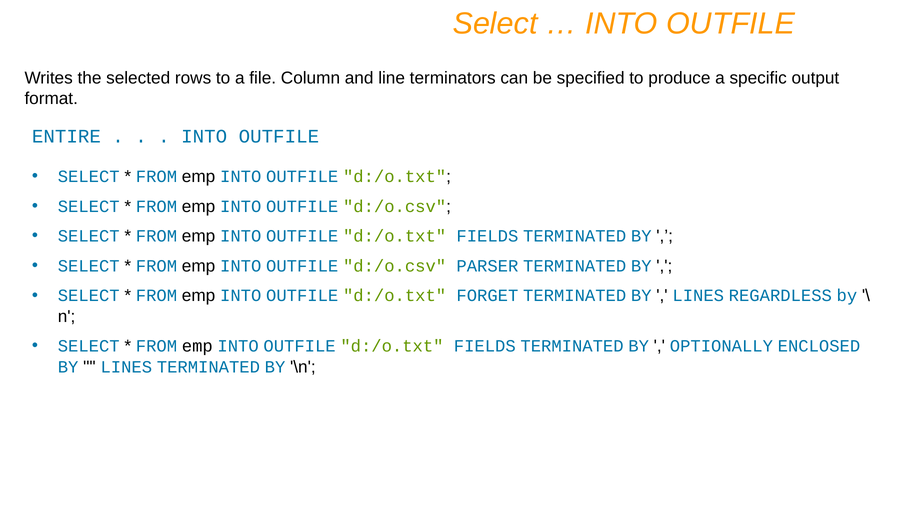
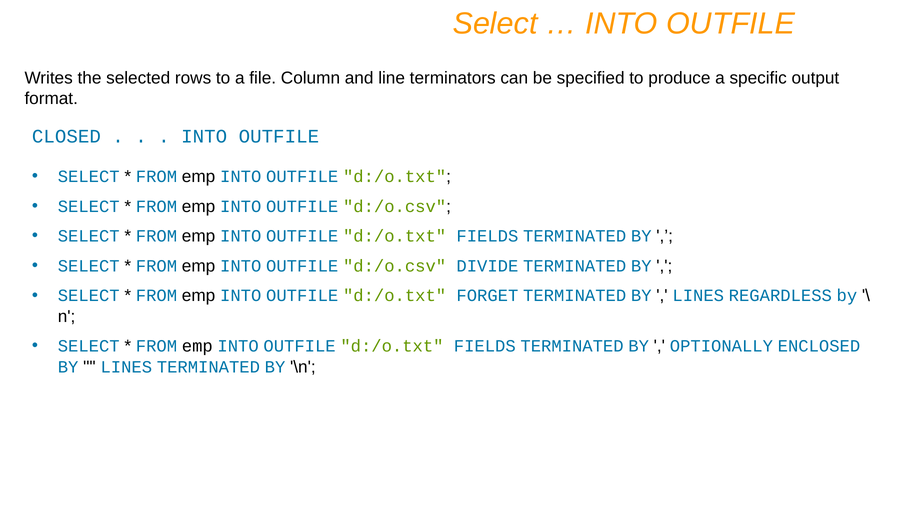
ENTIRE: ENTIRE -> CLOSED
PARSER: PARSER -> DIVIDE
